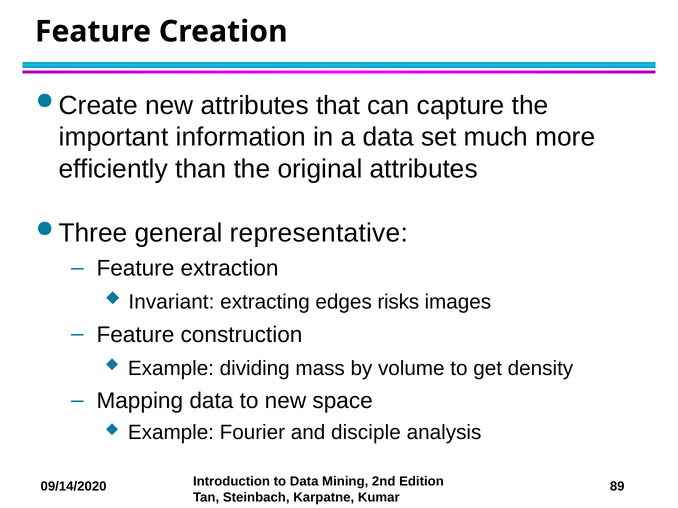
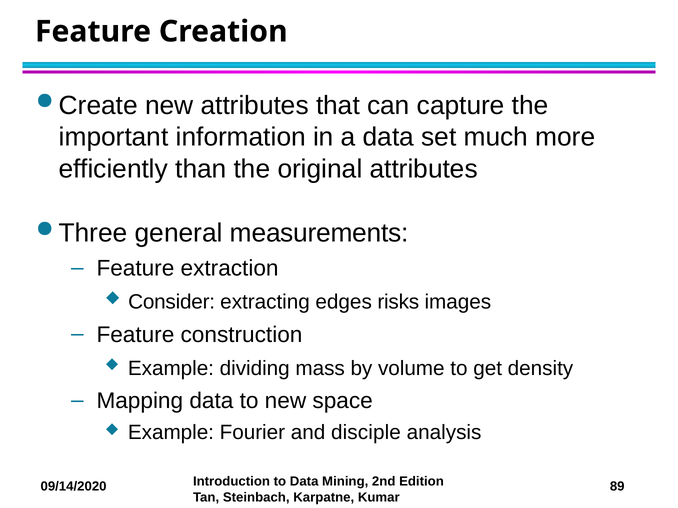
representative: representative -> measurements
Invariant: Invariant -> Consider
